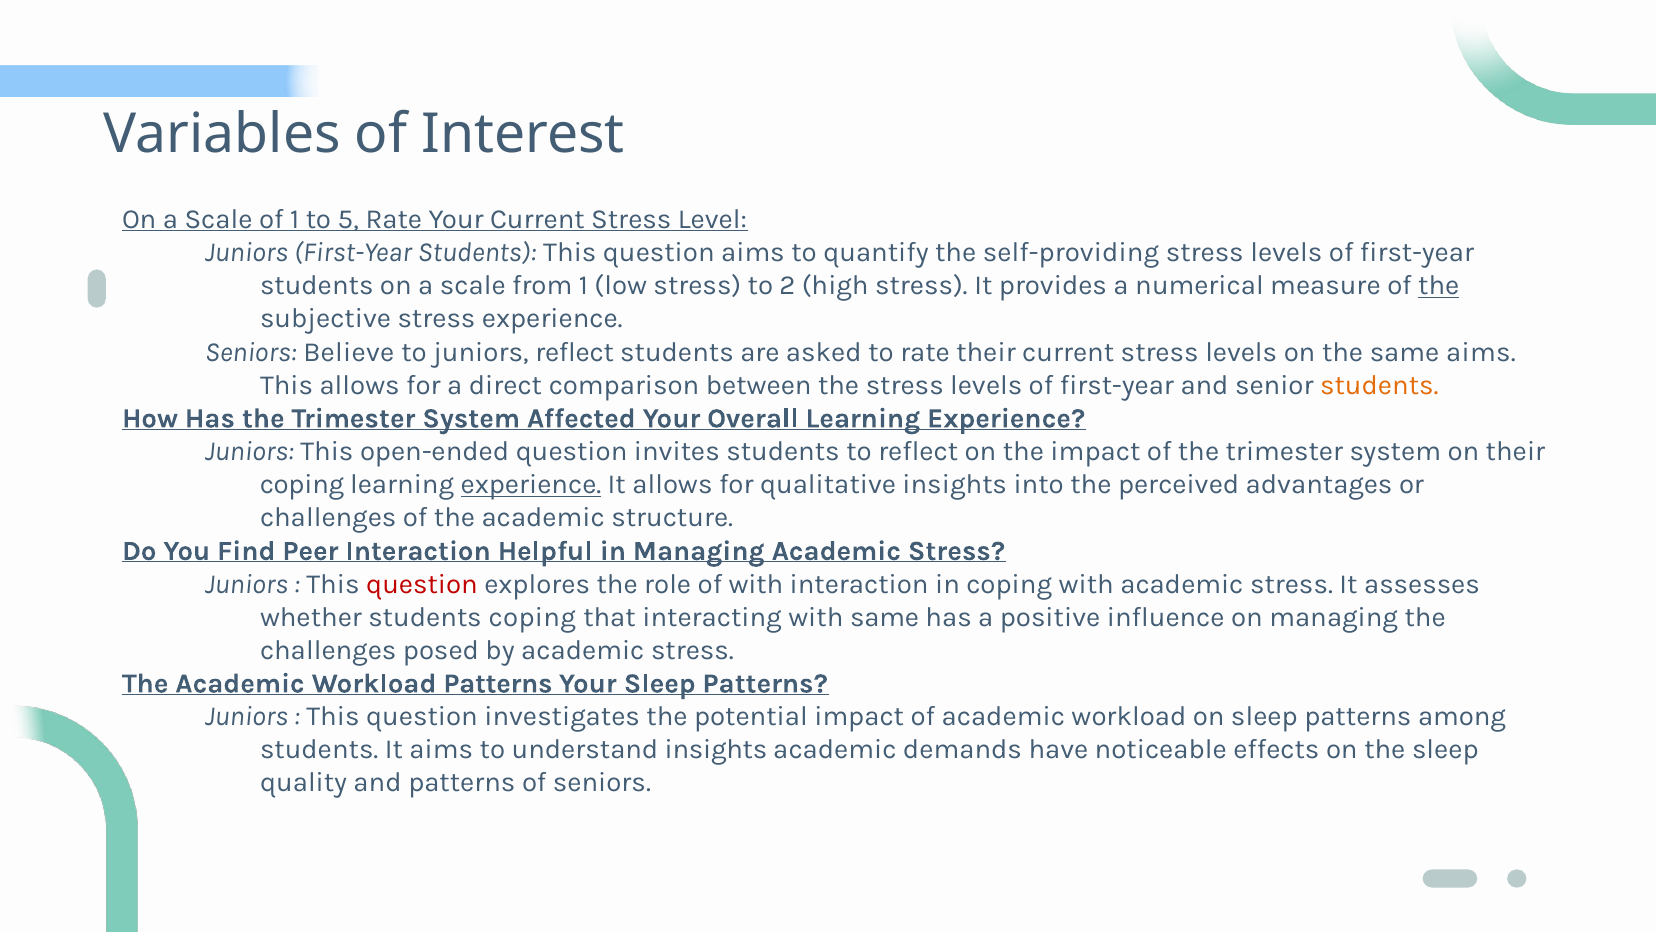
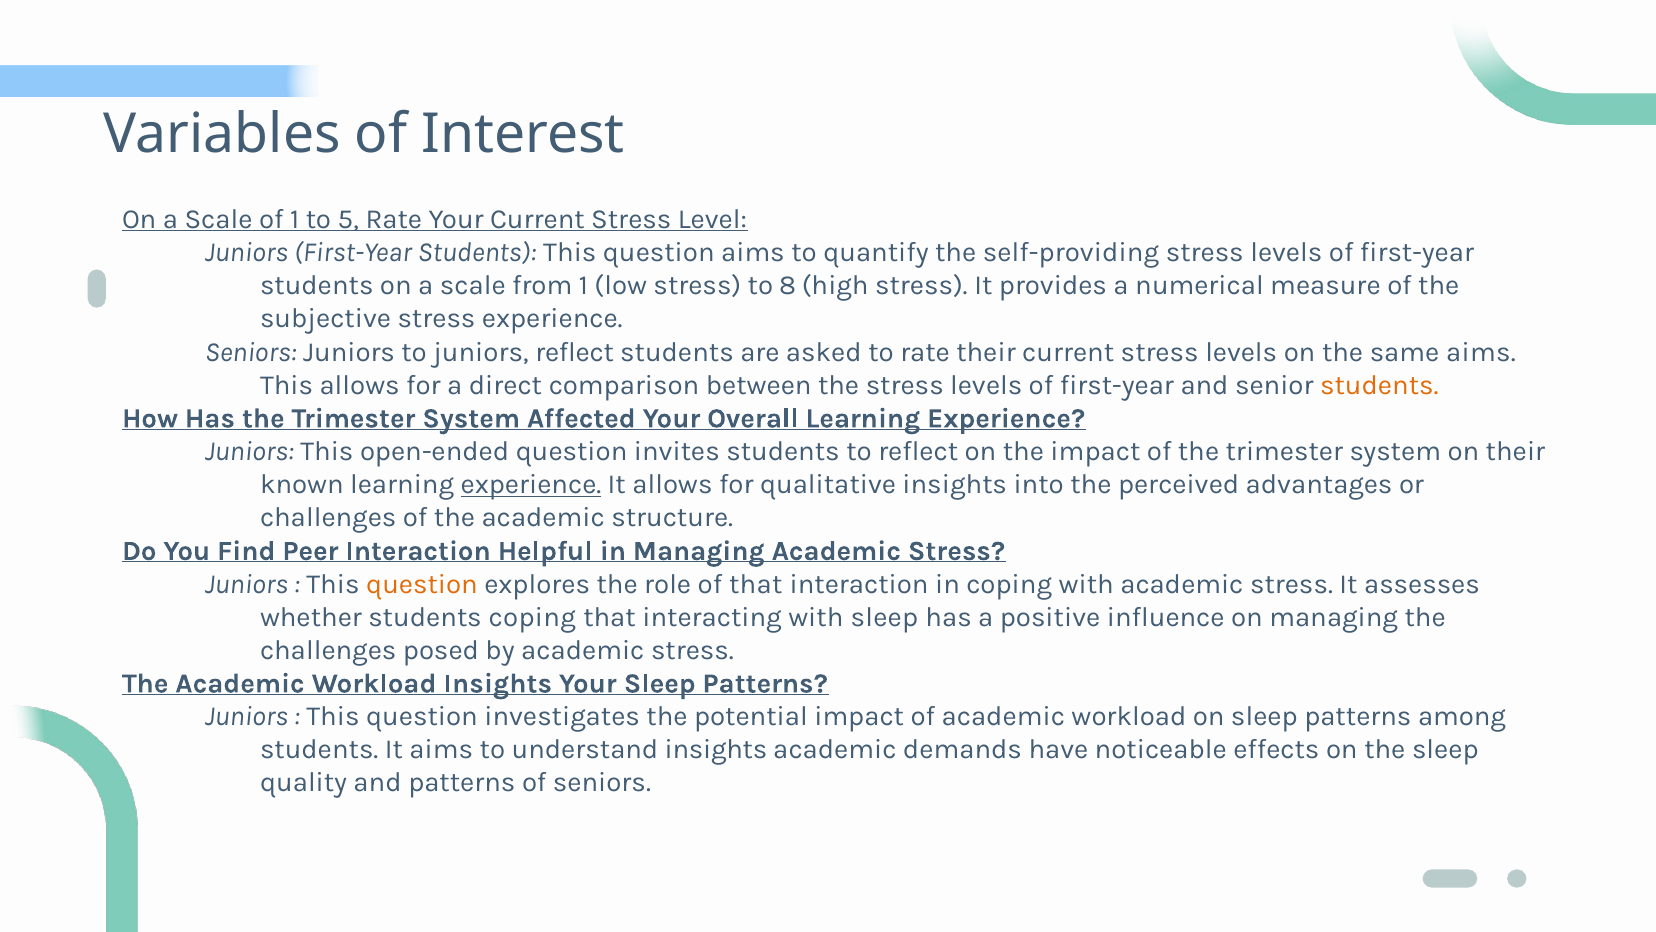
2: 2 -> 8
the at (1439, 286) underline: present -> none
Seniors Believe: Believe -> Juniors
coping at (302, 484): coping -> known
question at (422, 584) colour: red -> orange
of with: with -> that
with same: same -> sleep
Workload Patterns: Patterns -> Insights
